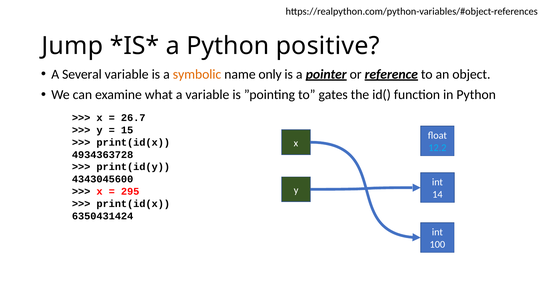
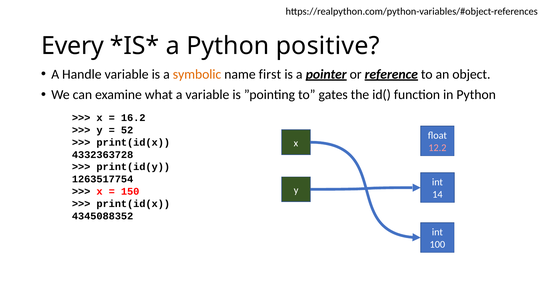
Jump: Jump -> Every
Several: Several -> Handle
only: only -> first
26.7: 26.7 -> 16.2
15: 15 -> 52
12.2 colour: light blue -> pink
4934363728: 4934363728 -> 4332363728
4343045600: 4343045600 -> 1263517754
295: 295 -> 150
6350431424: 6350431424 -> 4345088352
